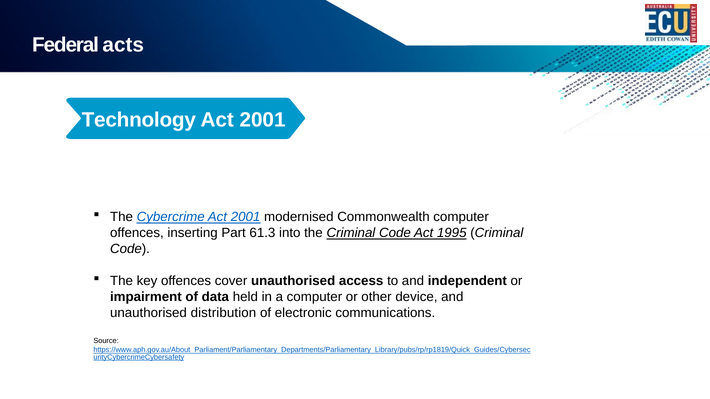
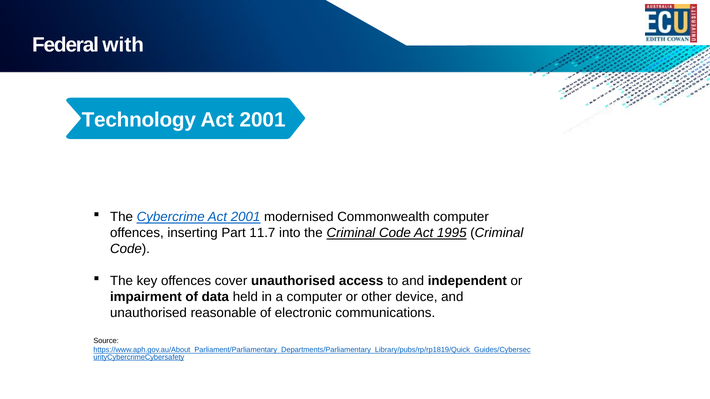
acts: acts -> with
61.3: 61.3 -> 11.7
distribution: distribution -> reasonable
